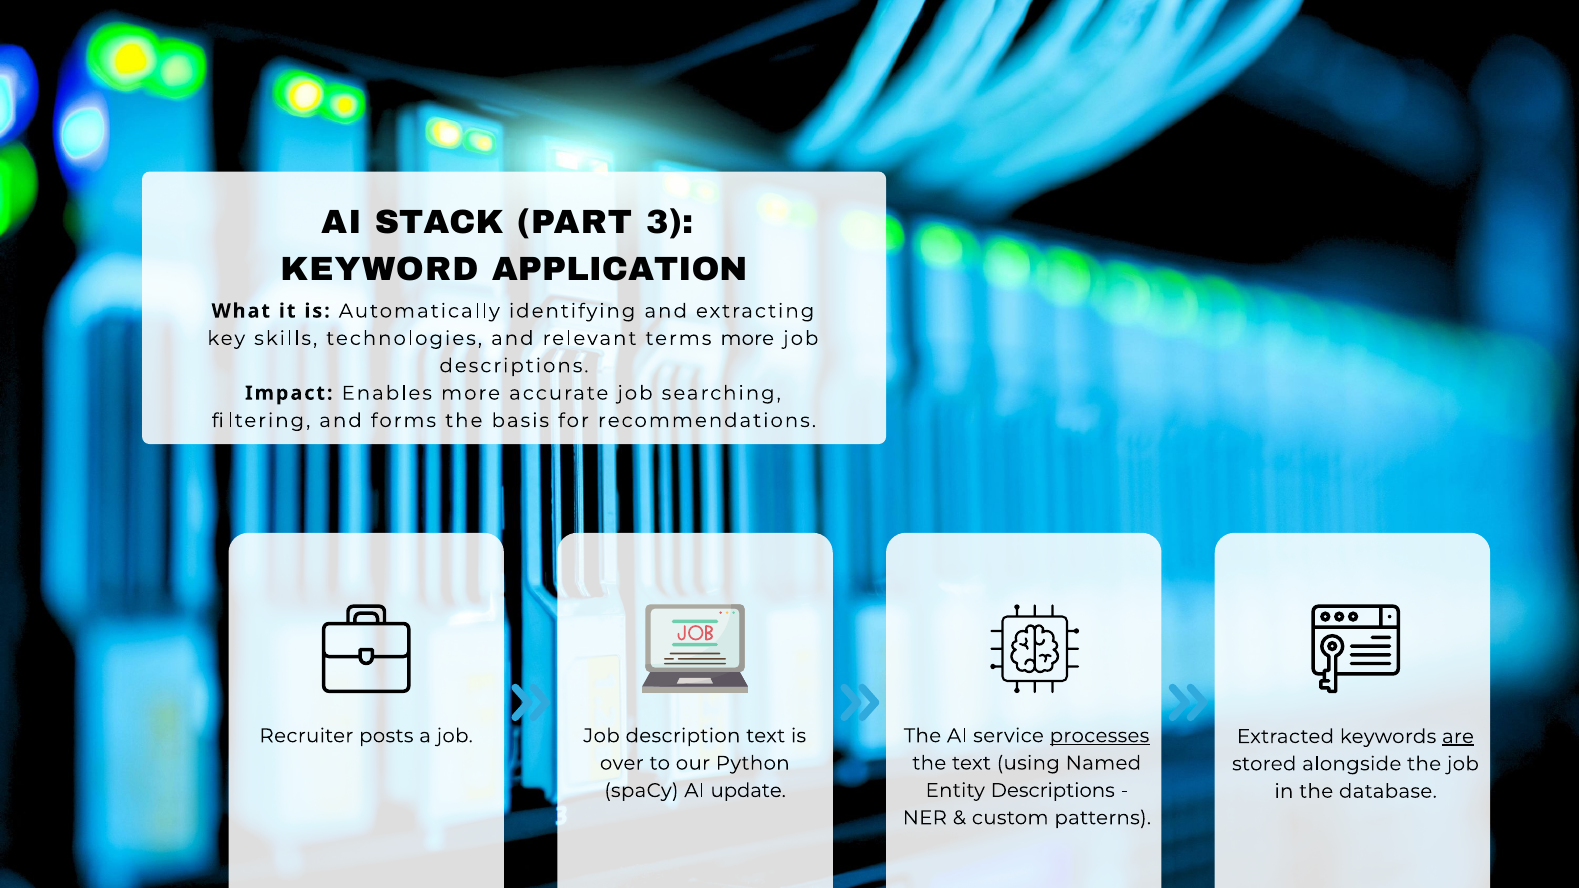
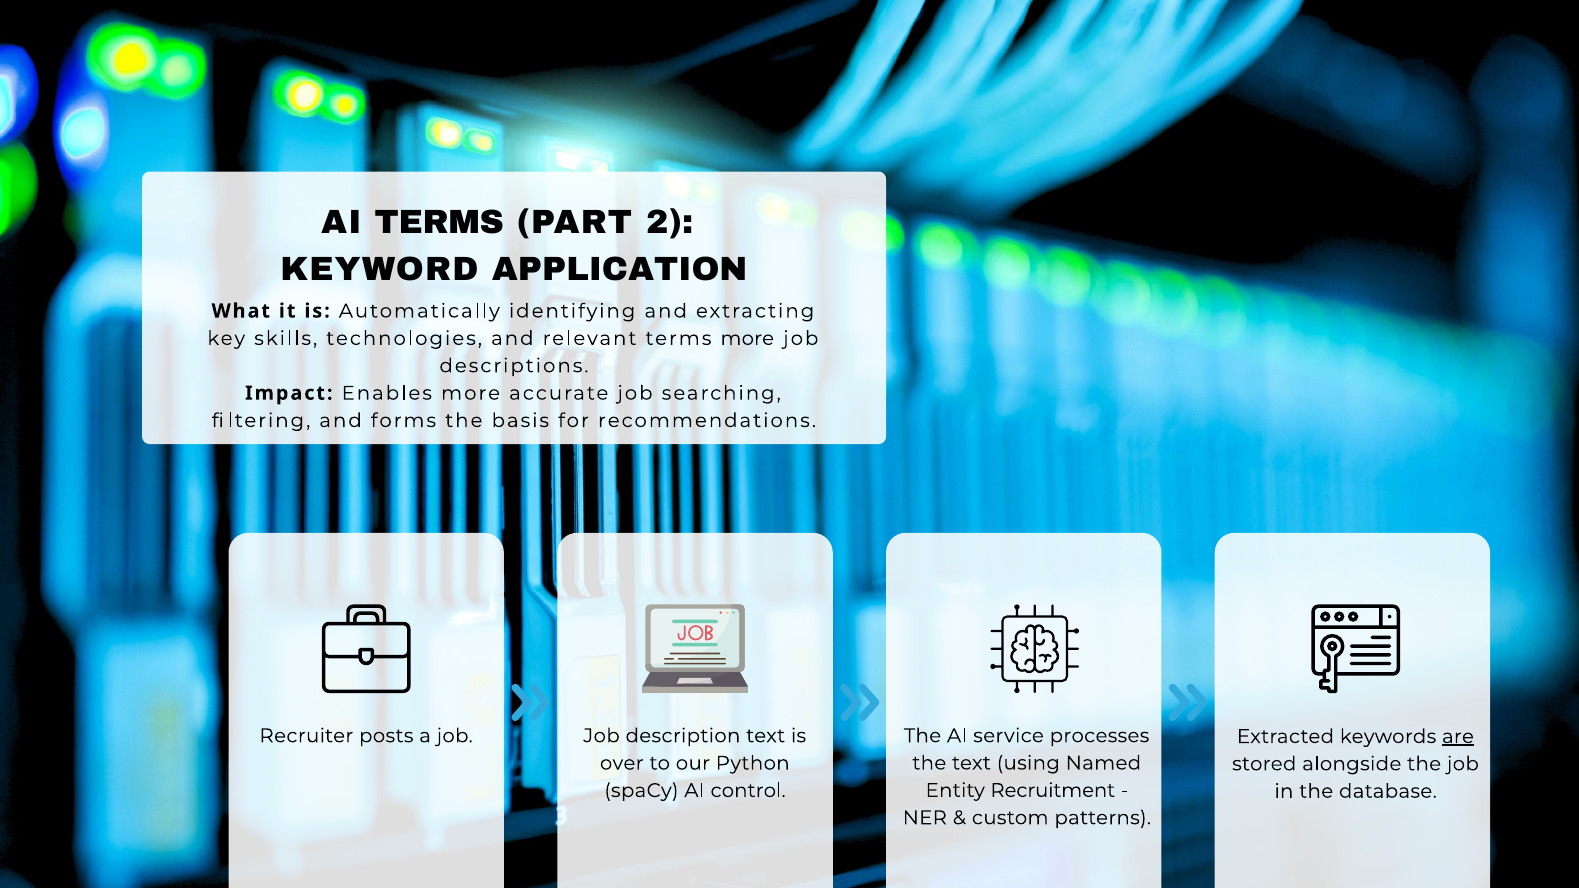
AI STACK: STACK -> TERMS
3: 3 -> 2
processes underline: present -> none
Entity Descriptions: Descriptions -> Recruitment
update: update -> control
